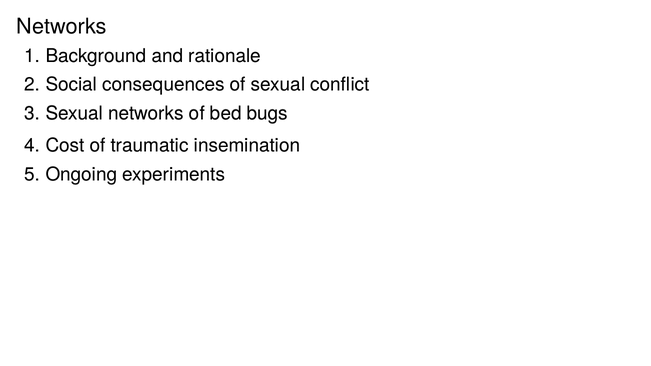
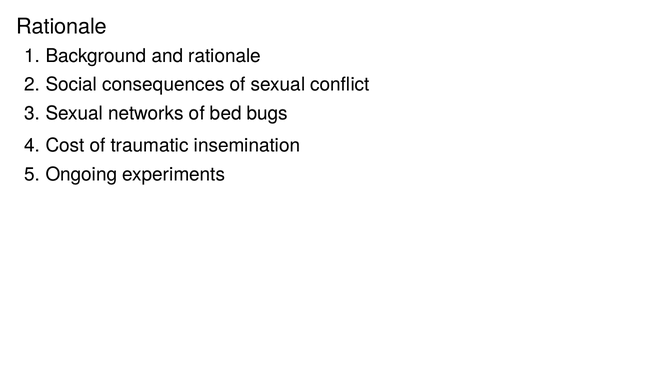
Networks at (62, 27): Networks -> Rationale
